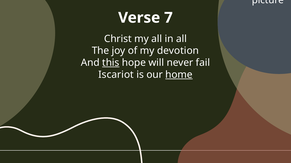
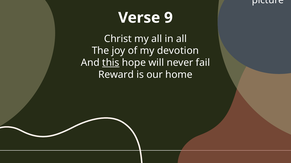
7: 7 -> 9
Iscariot: Iscariot -> Reward
home underline: present -> none
